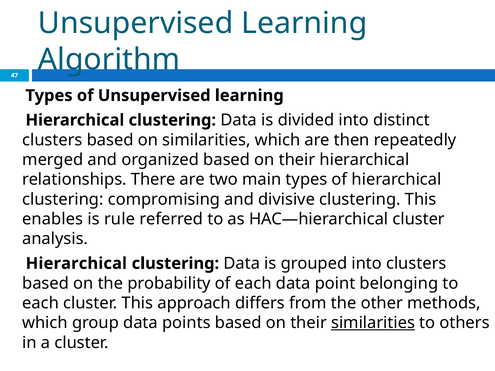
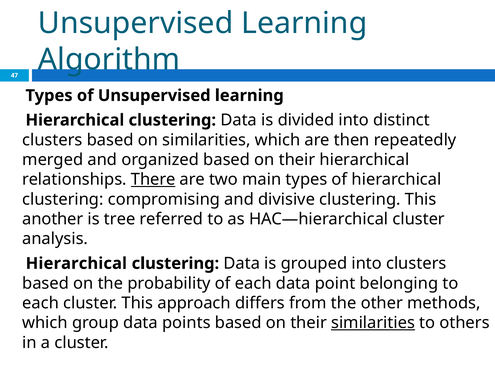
There underline: none -> present
enables: enables -> another
rule: rule -> tree
